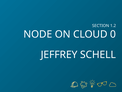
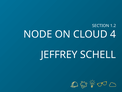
0: 0 -> 4
